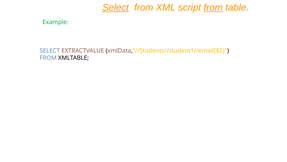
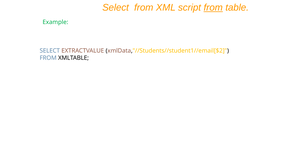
Select at (116, 7) underline: present -> none
